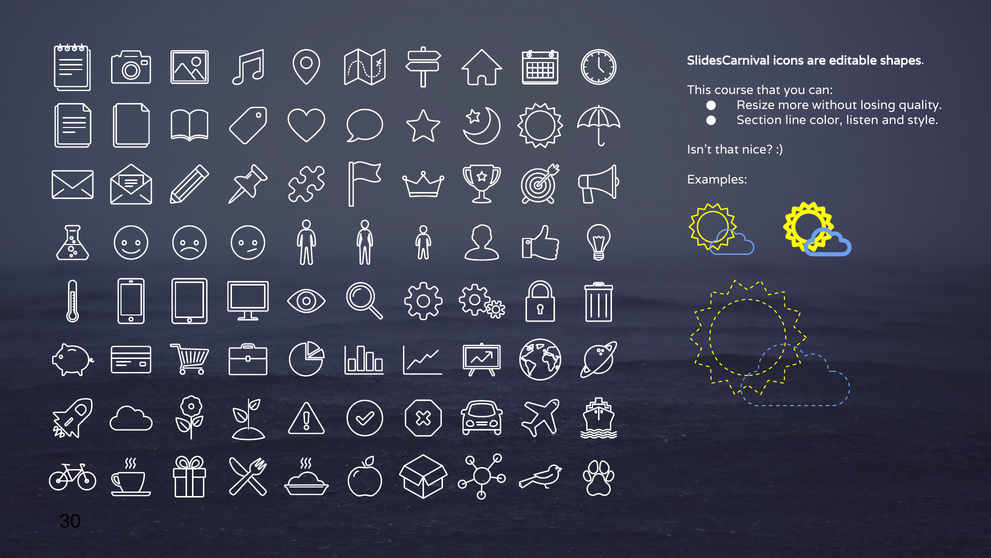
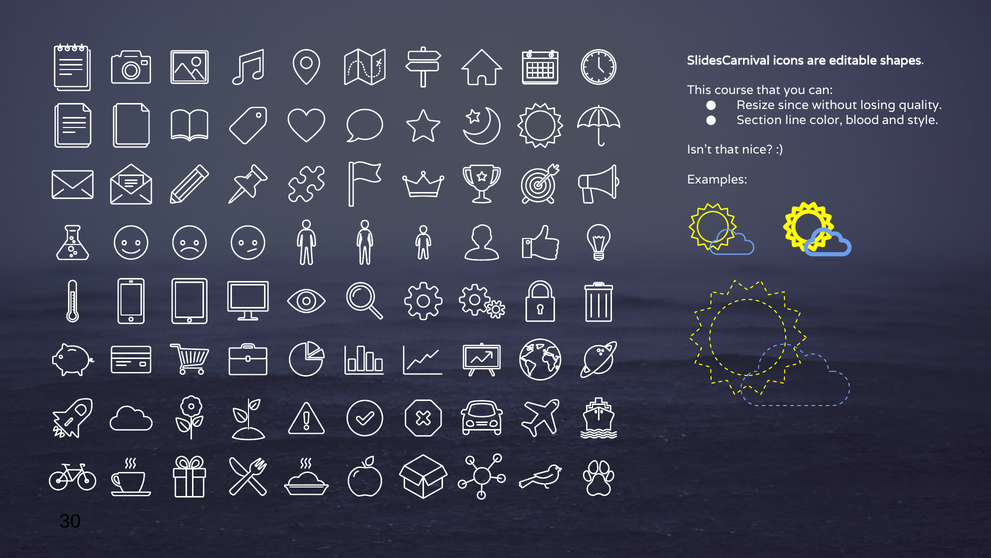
more: more -> since
listen: listen -> blood
